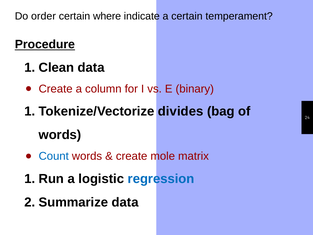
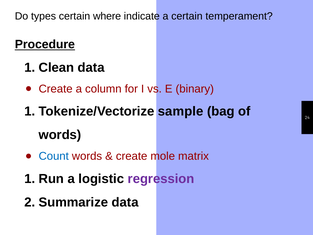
order: order -> types
divides: divides -> sample
regression colour: blue -> purple
